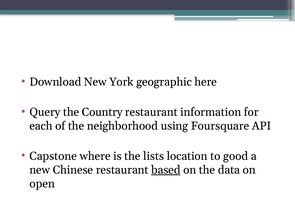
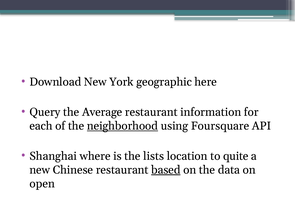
Country: Country -> Average
neighborhood underline: none -> present
Capstone: Capstone -> Shanghai
good: good -> quite
